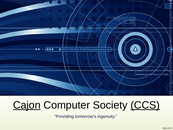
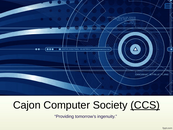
Cajon underline: present -> none
